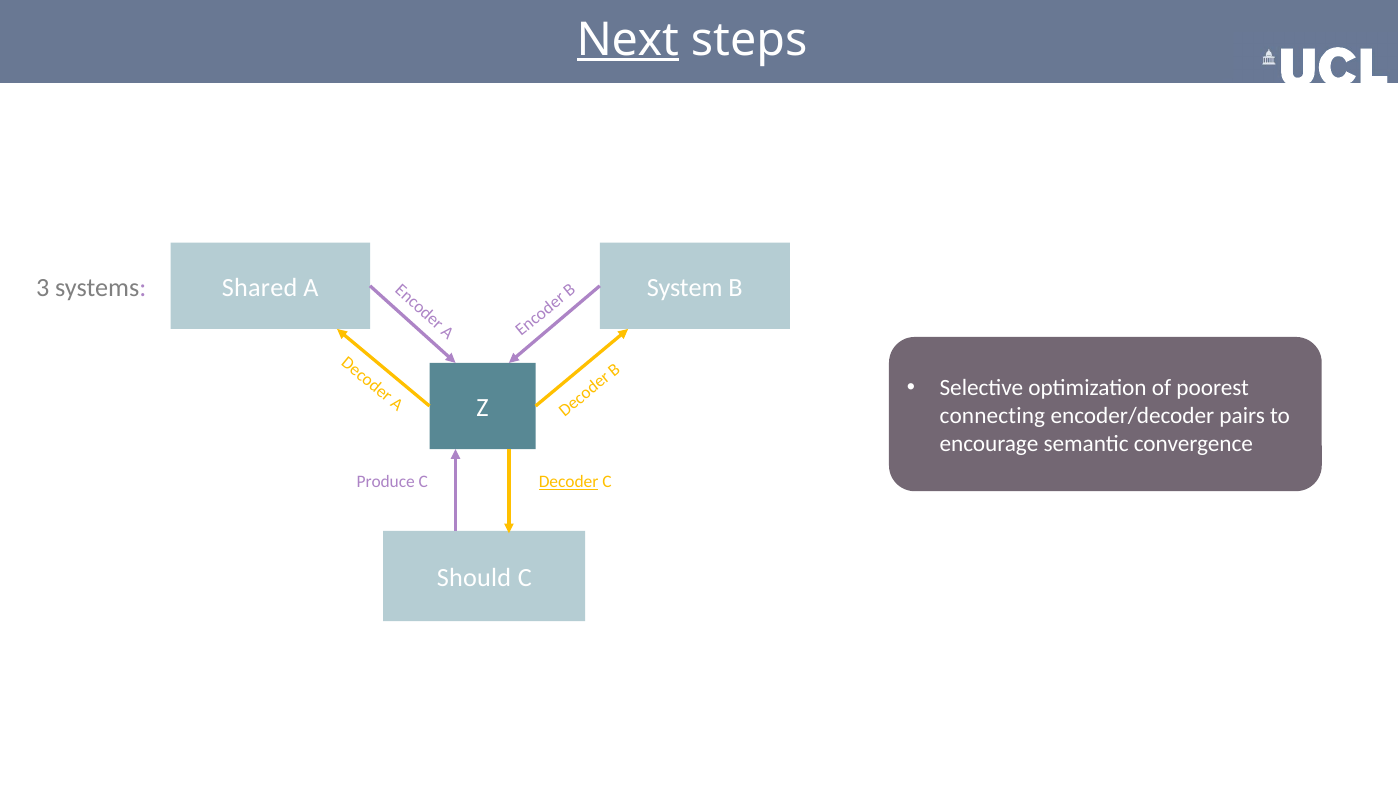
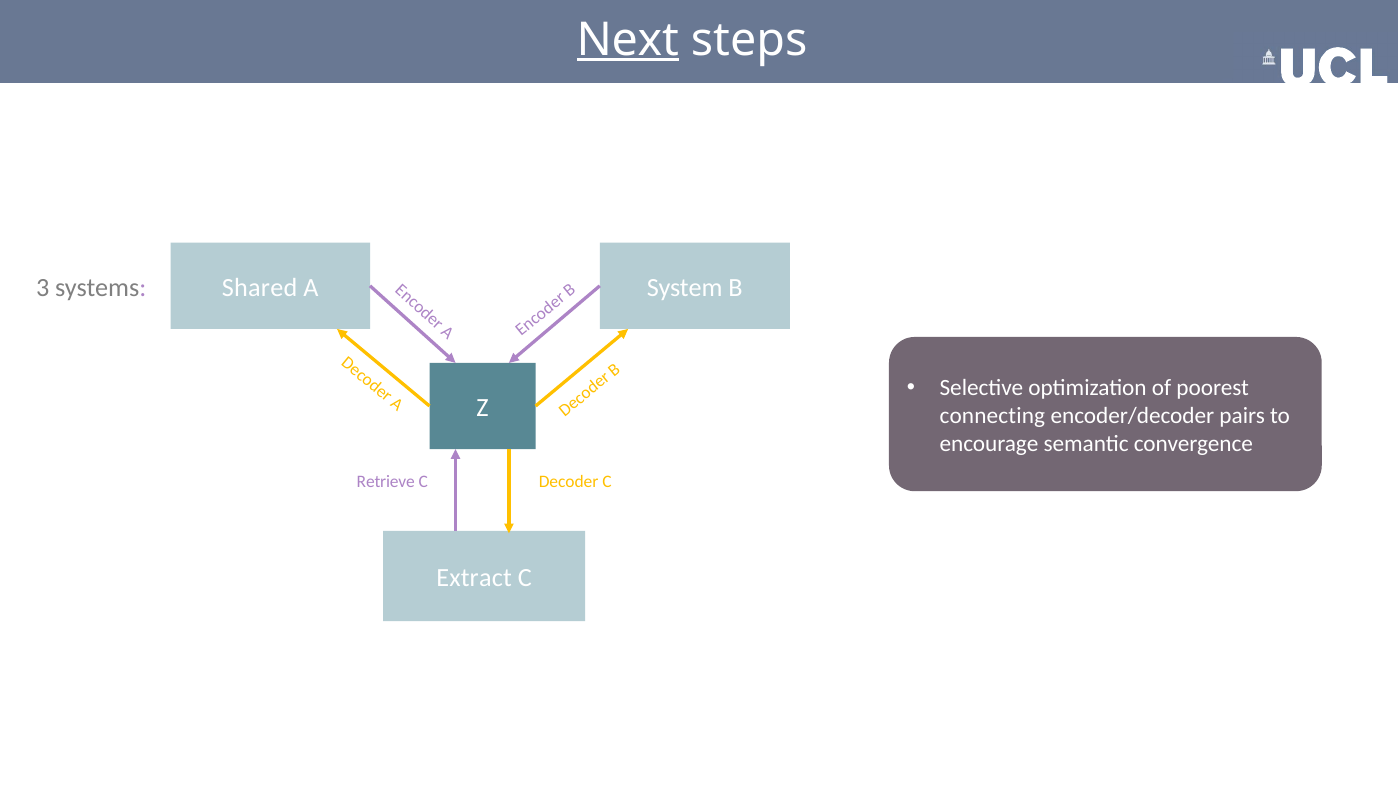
Produce: Produce -> Retrieve
Decoder underline: present -> none
Should: Should -> Extract
